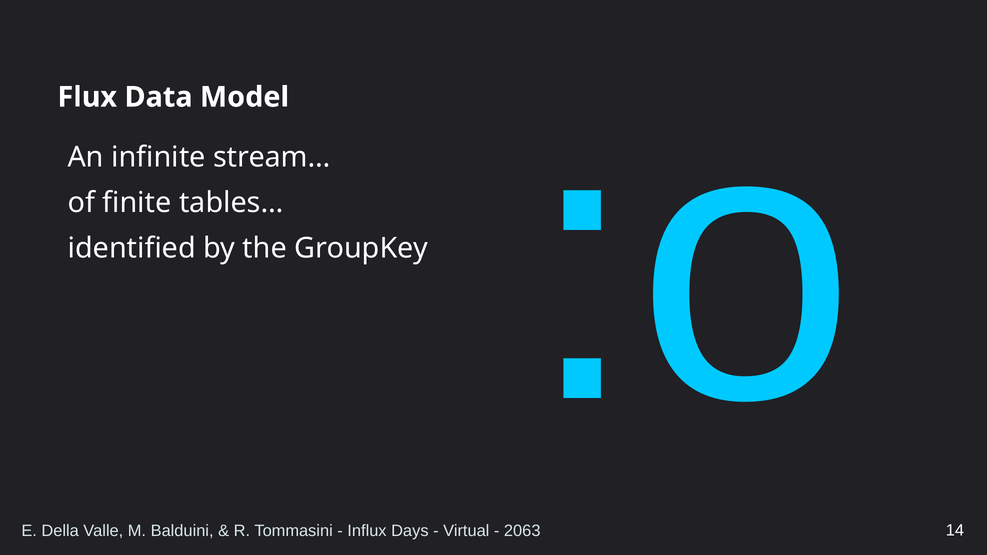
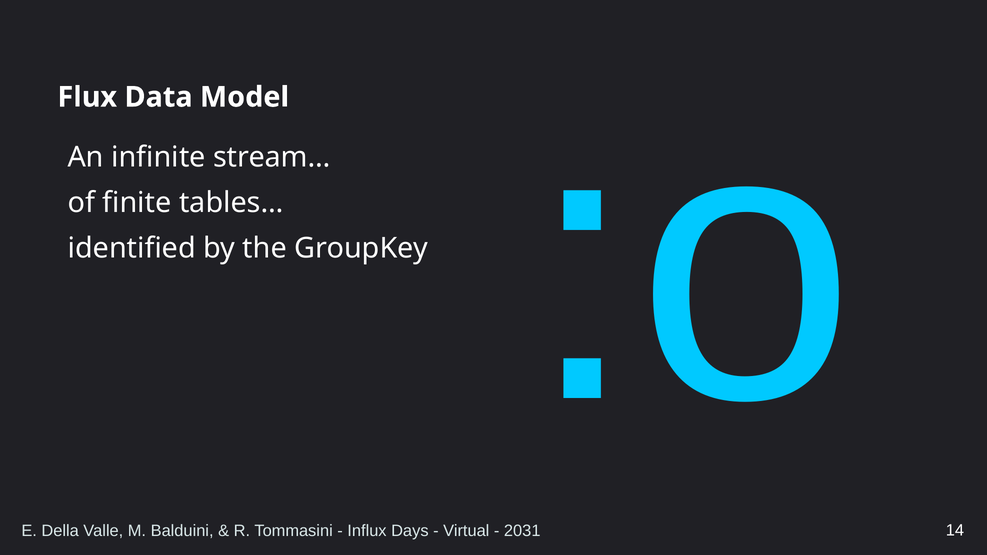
2063: 2063 -> 2031
